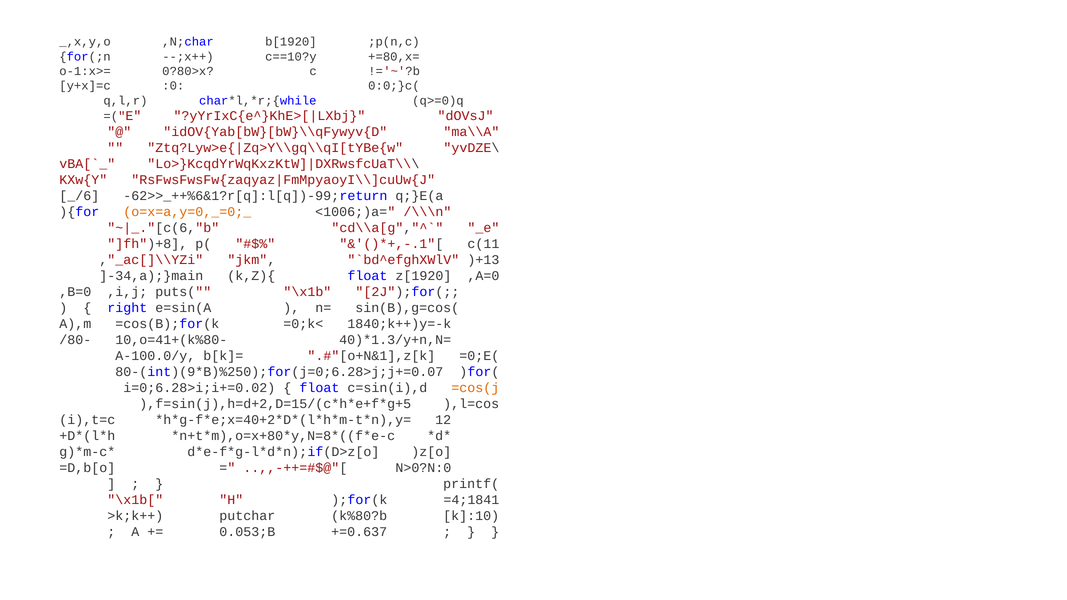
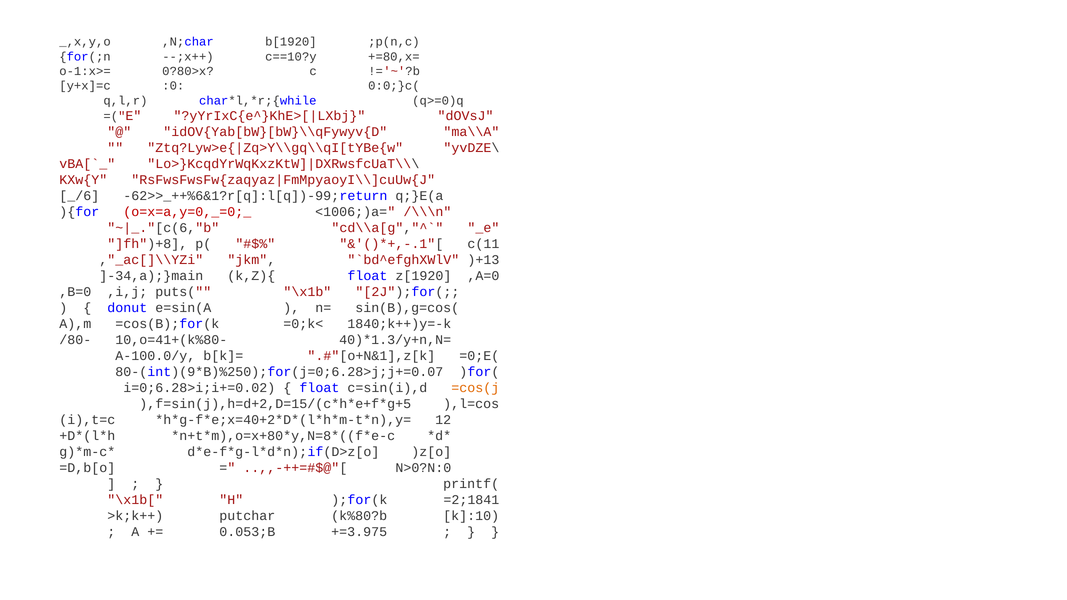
o=x=a,y=0,_=0;_ colour: orange -> red
right: right -> donut
=4;1841: =4;1841 -> =2;1841
+=0.637: +=0.637 -> +=3.975
